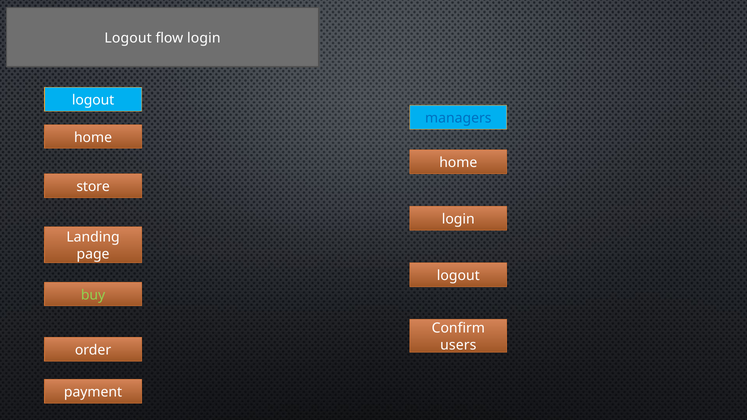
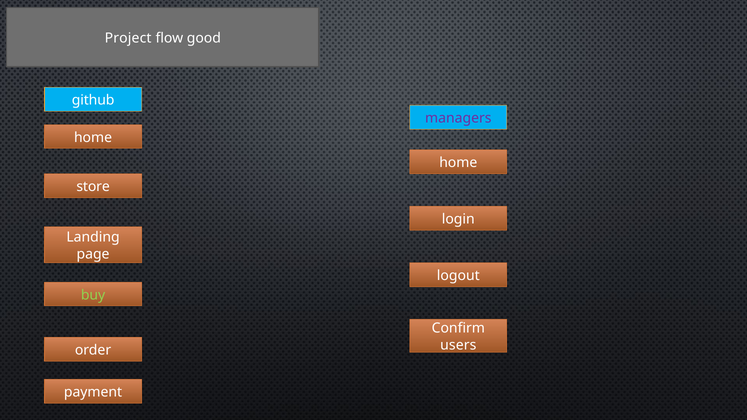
Logout at (128, 38): Logout -> Project
flow login: login -> good
logout at (93, 100): logout -> github
managers colour: blue -> purple
